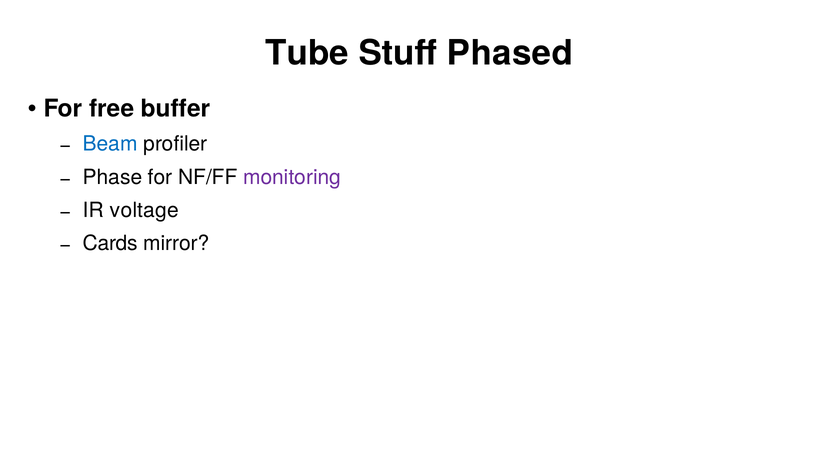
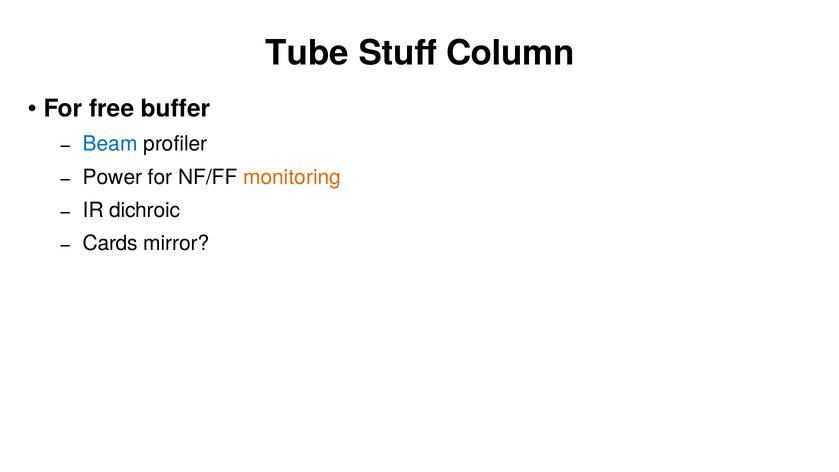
Phased: Phased -> Column
Phase: Phase -> Power
monitoring colour: purple -> orange
voltage: voltage -> dichroic
